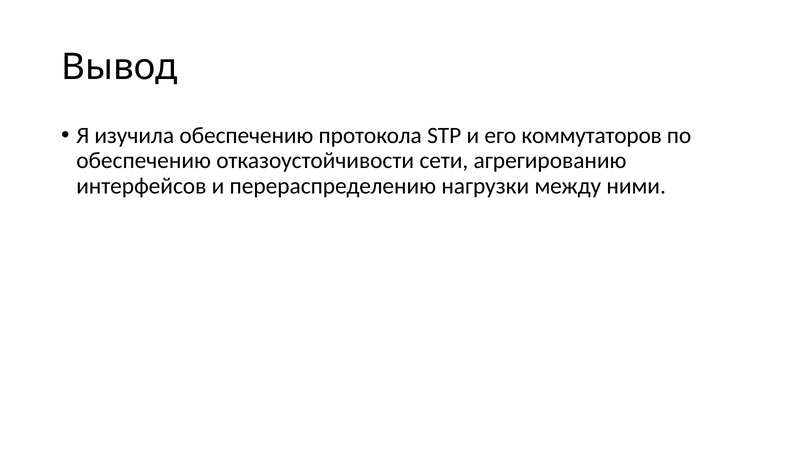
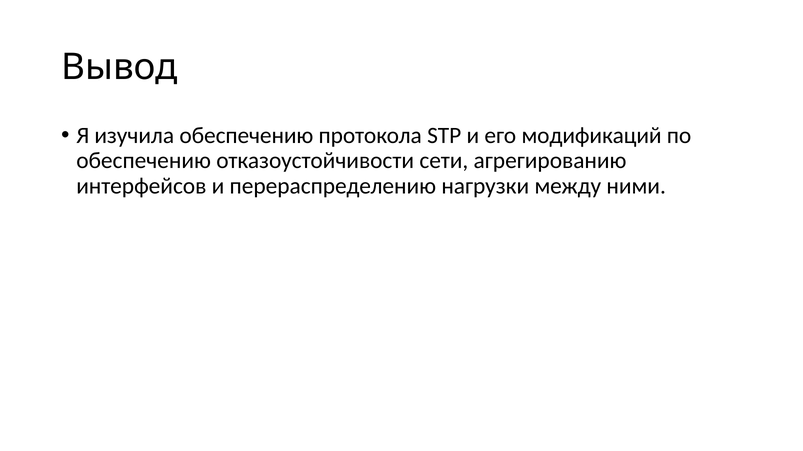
коммутаторов: коммутаторов -> модификаций
